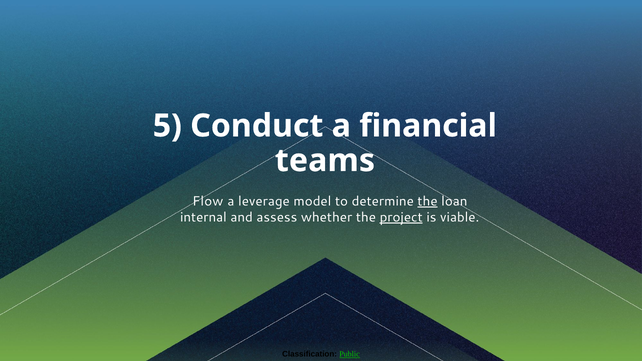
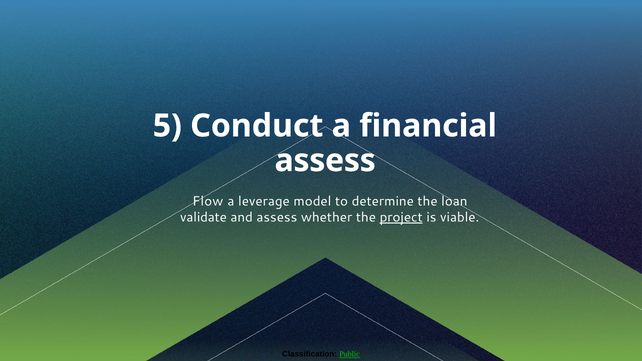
teams at (325, 161): teams -> assess
the at (428, 201) underline: present -> none
internal: internal -> validate
